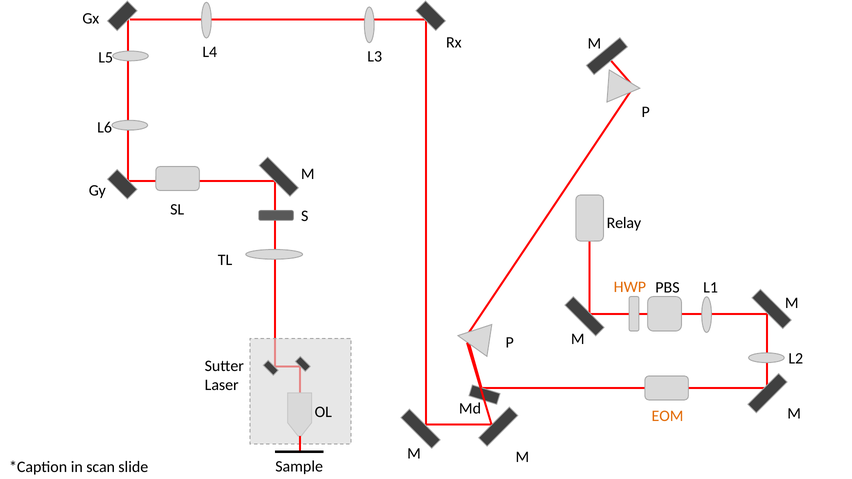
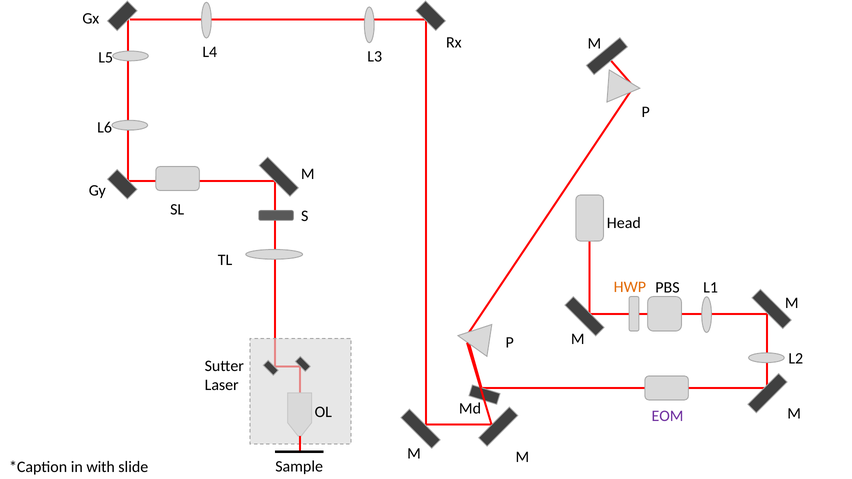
Relay: Relay -> Head
EOM colour: orange -> purple
scan: scan -> with
